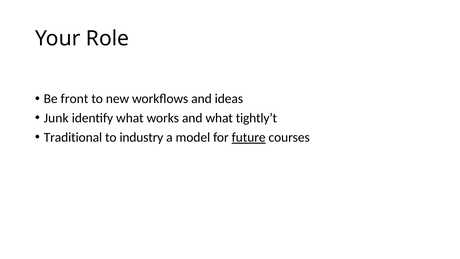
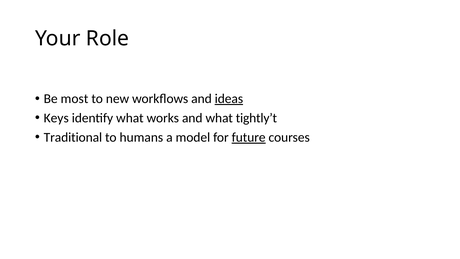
front: front -> most
ideas underline: none -> present
Junk: Junk -> Keys
industry: industry -> humans
